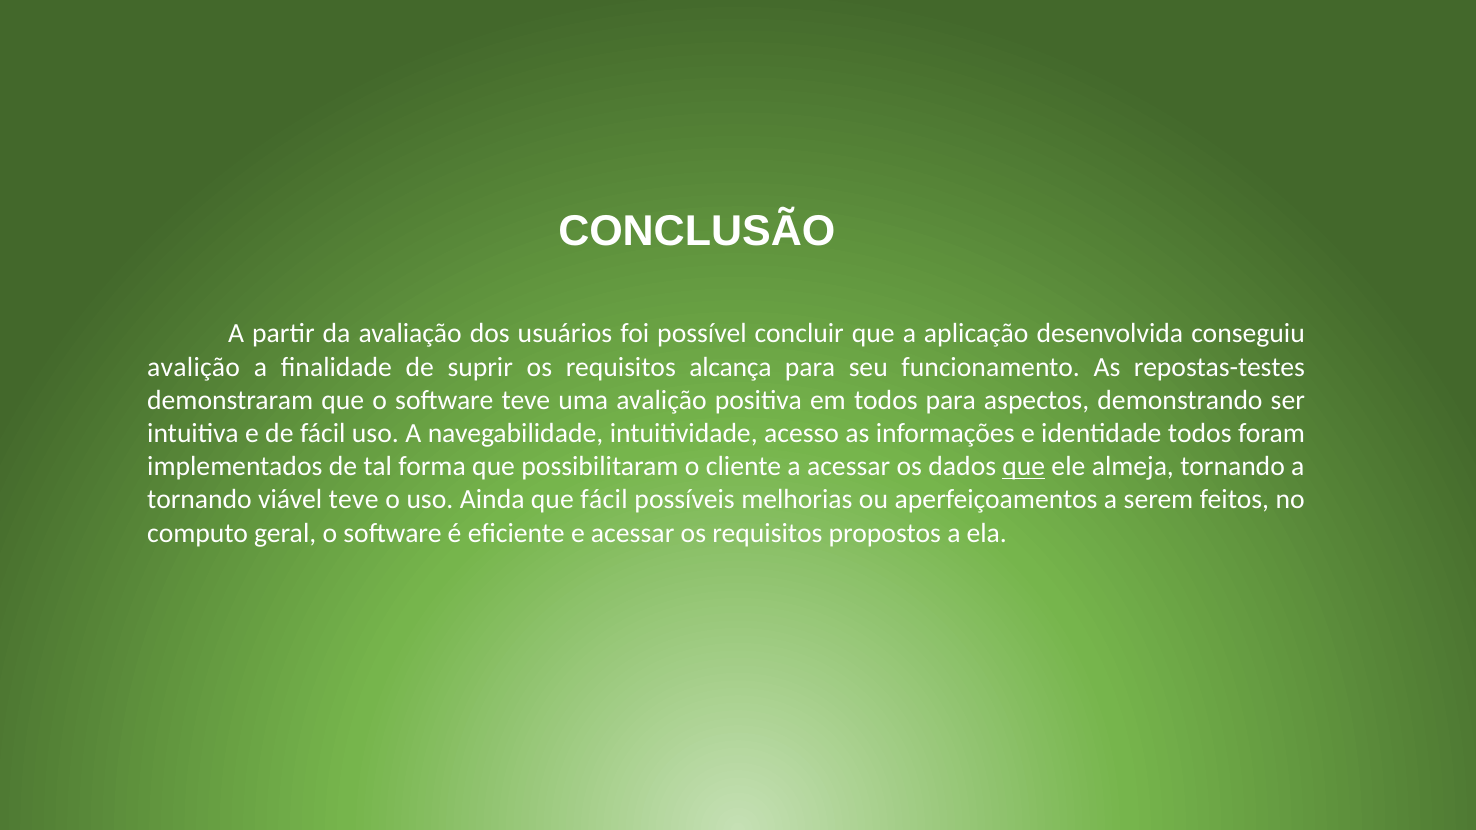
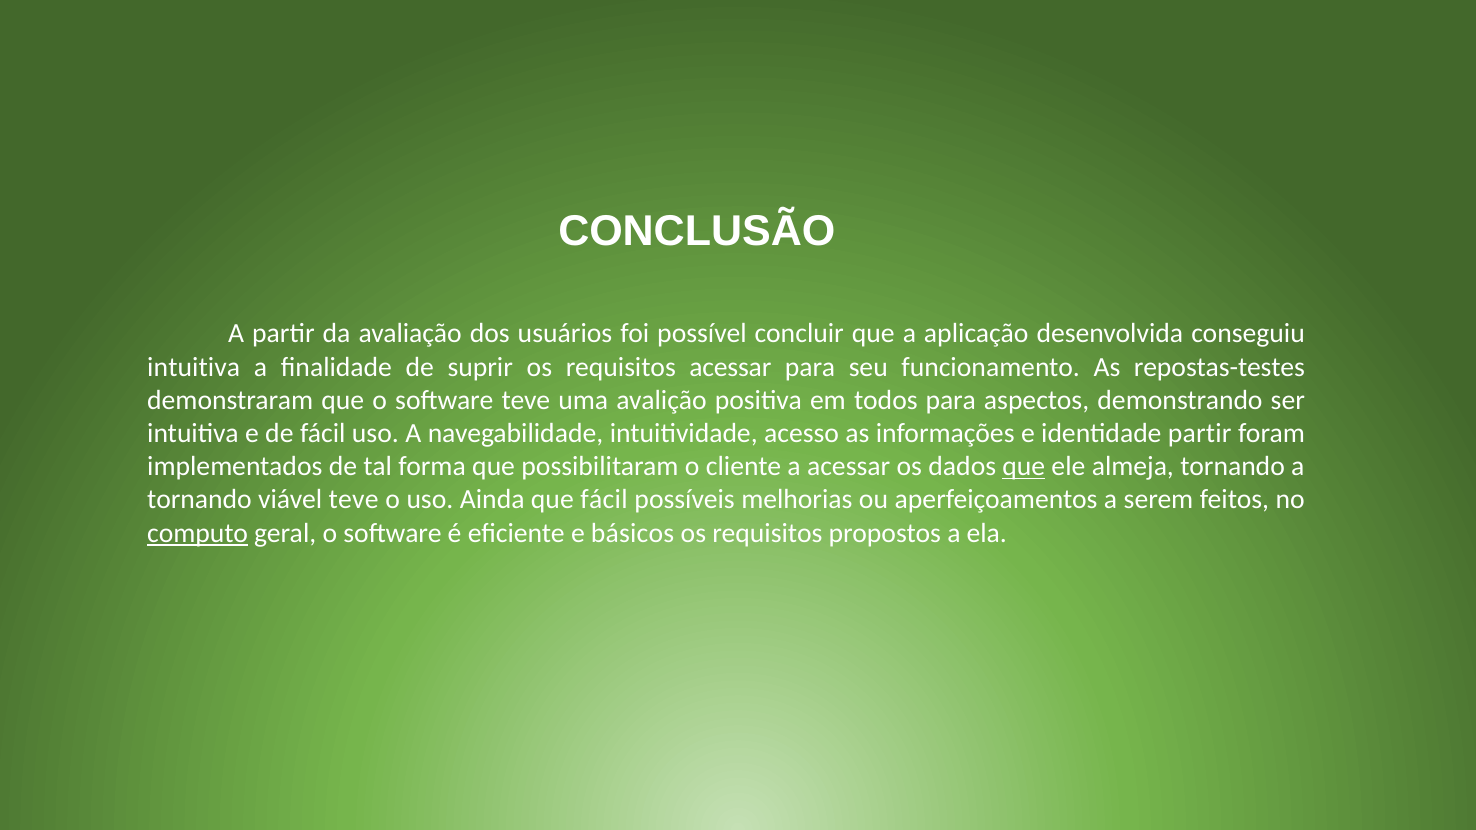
avalição at (194, 367): avalição -> intuitiva
requisitos alcança: alcança -> acessar
identidade todos: todos -> partir
computo underline: none -> present
e acessar: acessar -> básicos
